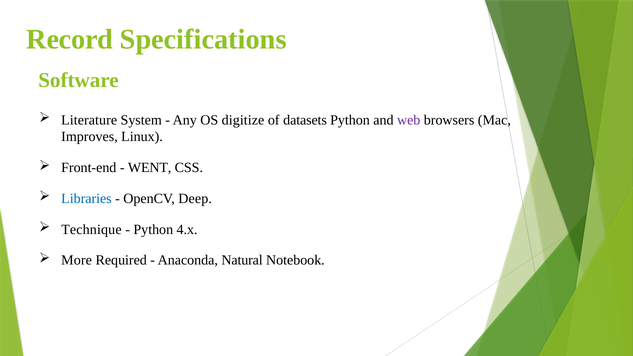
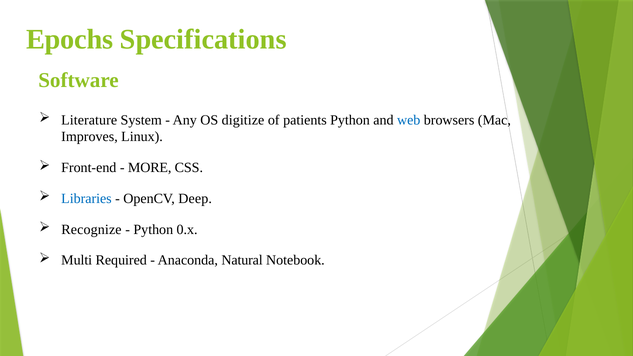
Record: Record -> Epochs
datasets: datasets -> patients
web colour: purple -> blue
WENT: WENT -> MORE
Technique: Technique -> Recognize
4.x: 4.x -> 0.x
More: More -> Multi
